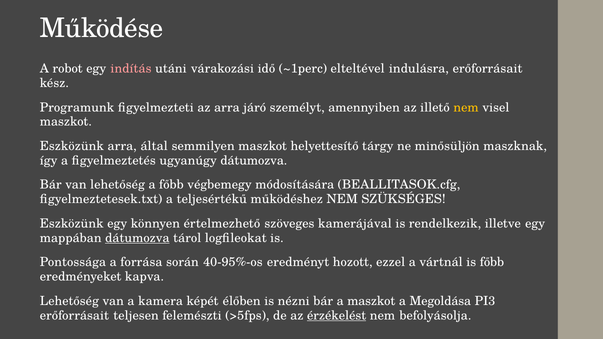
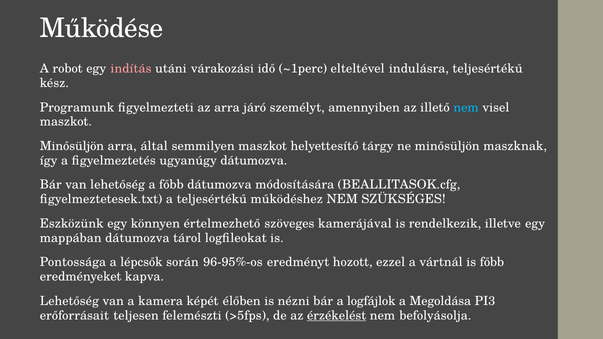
indulásra erőforrásait: erőforrásait -> teljesértékű
nem at (466, 107) colour: yellow -> light blue
Eszközünk at (72, 146): Eszközünk -> Minősüljön
főbb végbemegy: végbemegy -> dátumozva
dátumozva at (137, 238) underline: present -> none
forrása: forrása -> lépcsők
40-95%-os: 40-95%-os -> 96-95%-os
a maszkot: maszkot -> logfájlok
